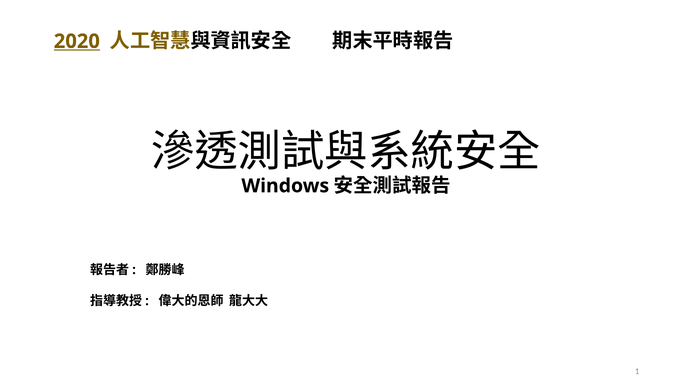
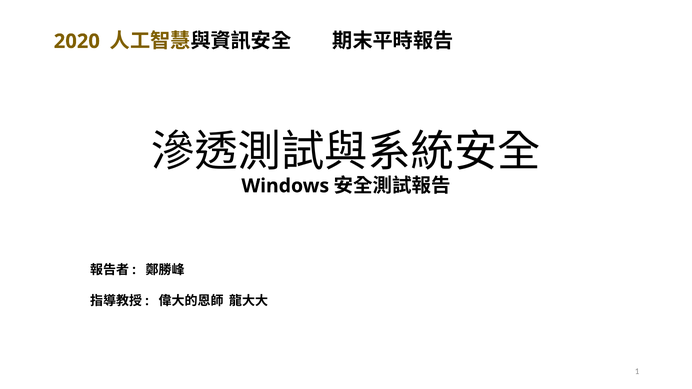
2020 underline: present -> none
